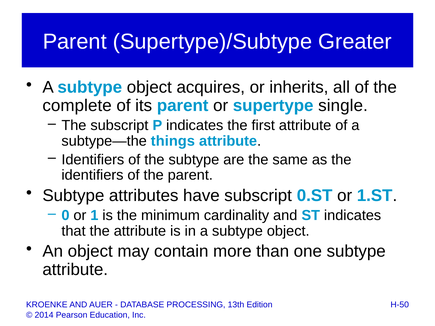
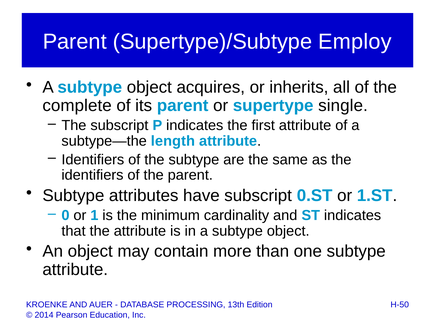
Greater: Greater -> Employ
things: things -> length
